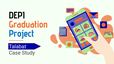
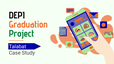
Project colour: blue -> green
